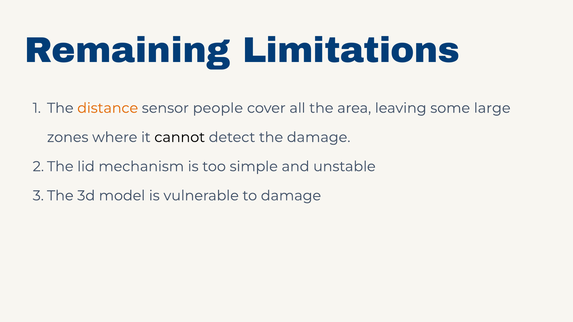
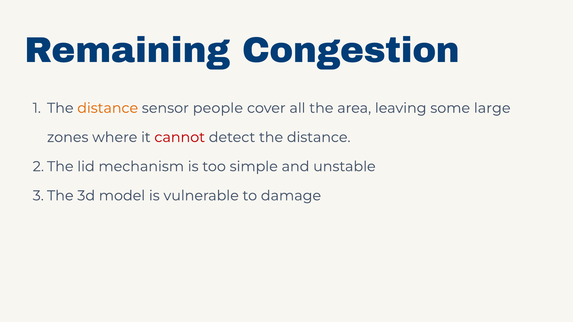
Limitations: Limitations -> Congestion
cannot colour: black -> red
detect the damage: damage -> distance
